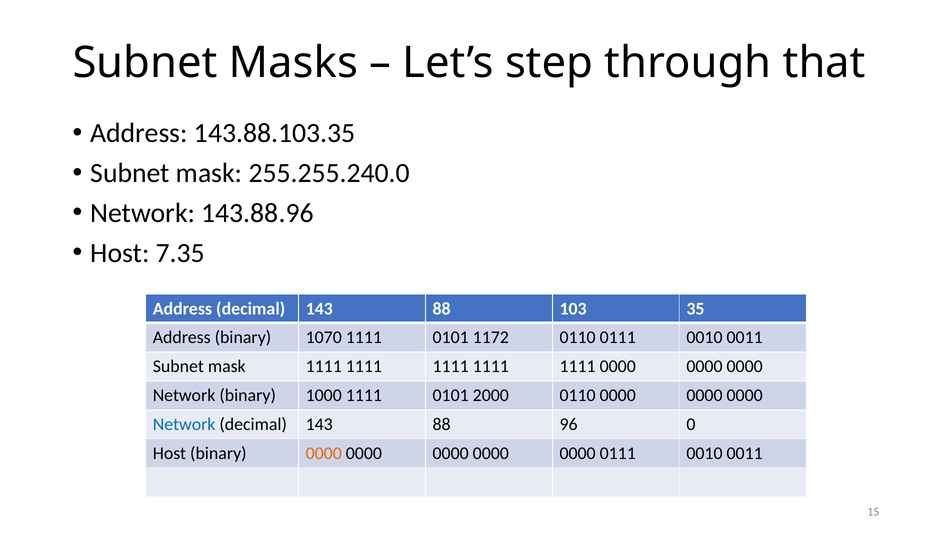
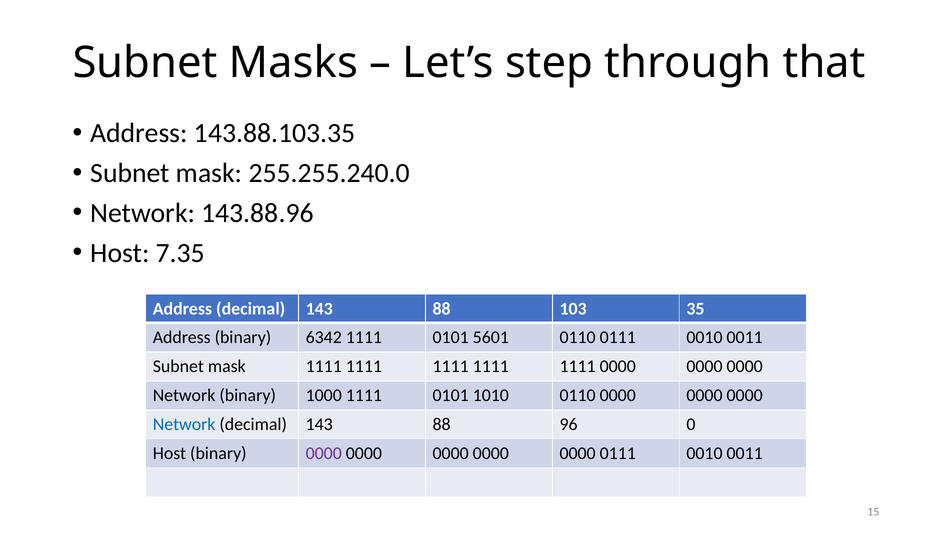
1070: 1070 -> 6342
1172: 1172 -> 5601
2000: 2000 -> 1010
0000 at (324, 453) colour: orange -> purple
